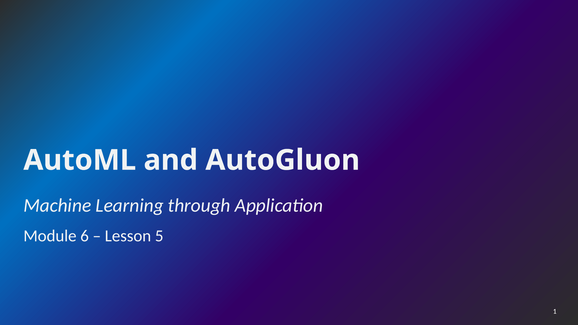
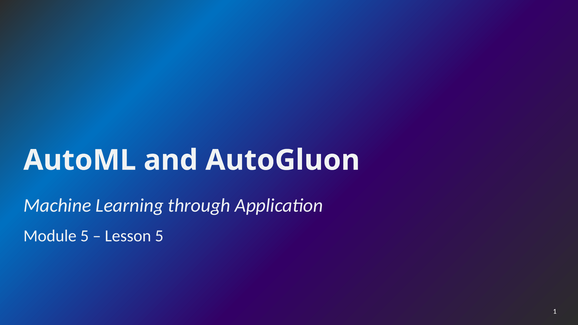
Module 6: 6 -> 5
